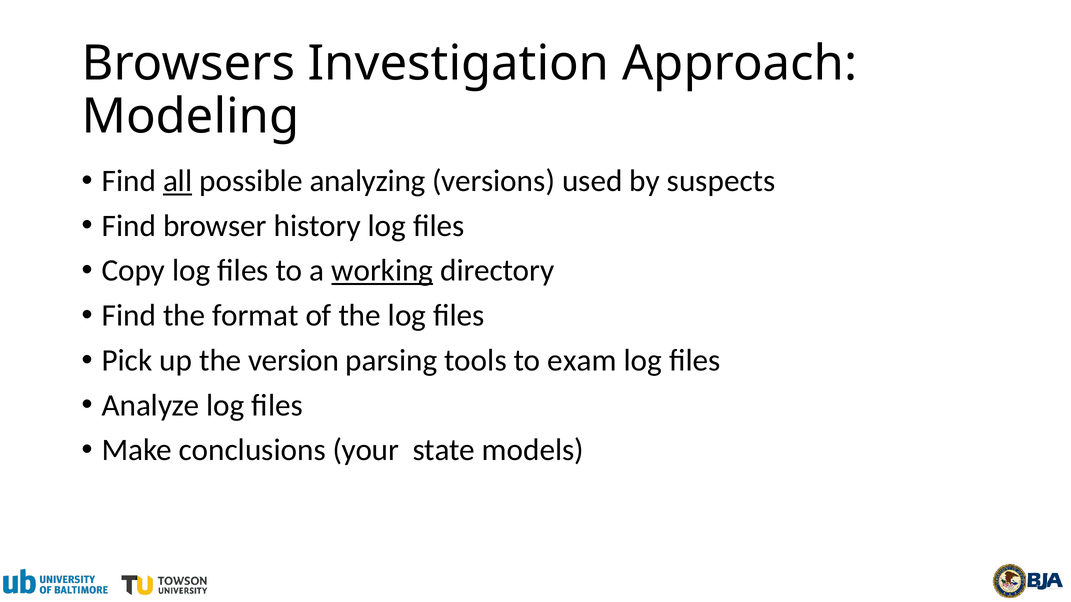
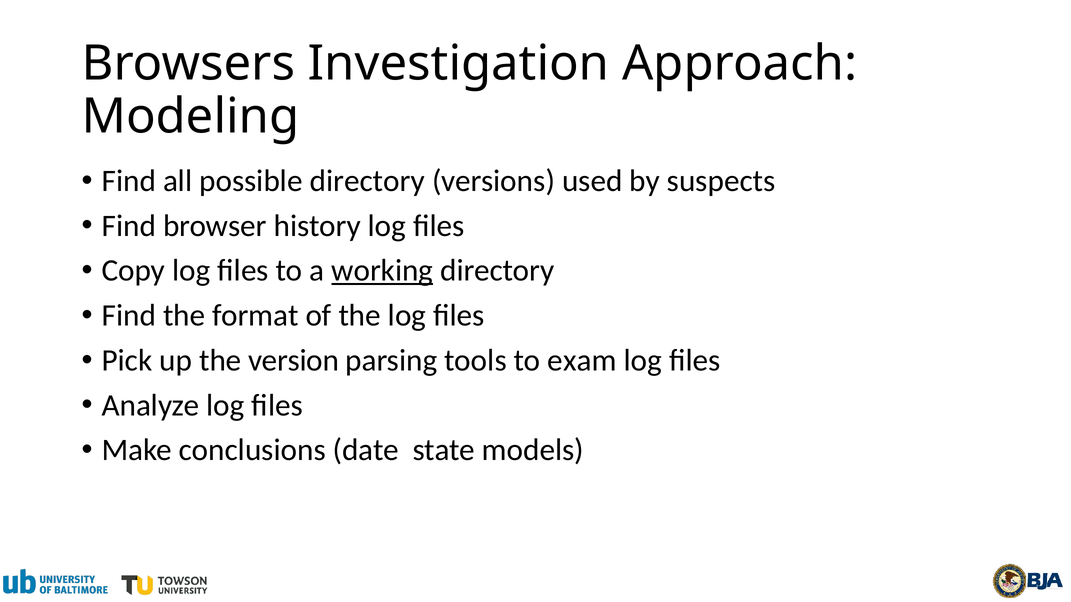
all underline: present -> none
possible analyzing: analyzing -> directory
your: your -> date
